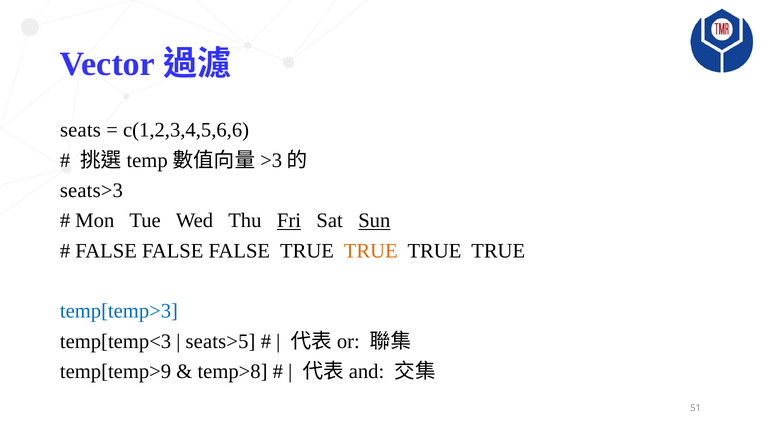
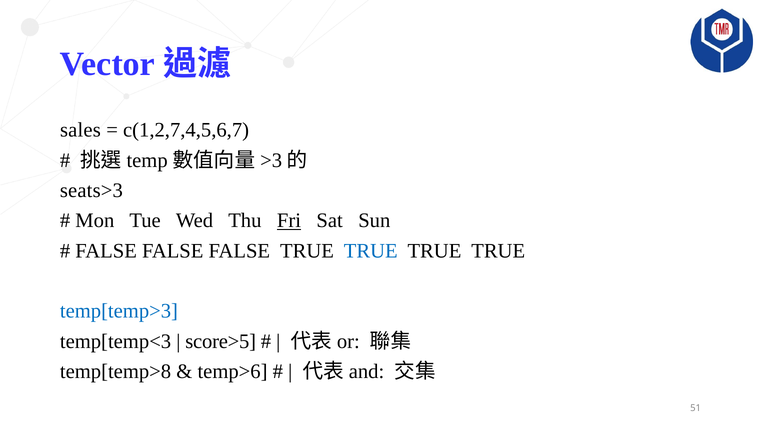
seats: seats -> sales
c(1,2,3,4,5,6,6: c(1,2,3,4,5,6,6 -> c(1,2,7,4,5,6,7
Sun underline: present -> none
TRUE at (371, 251) colour: orange -> blue
seats>5: seats>5 -> score>5
temp[temp>9: temp[temp>9 -> temp[temp>8
temp>8: temp>8 -> temp>6
